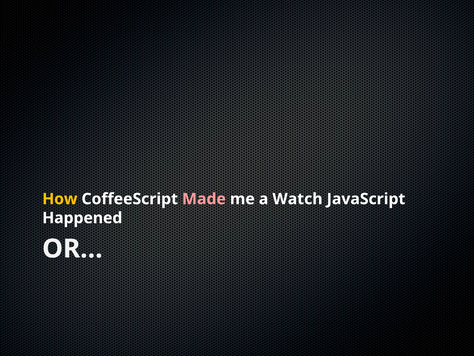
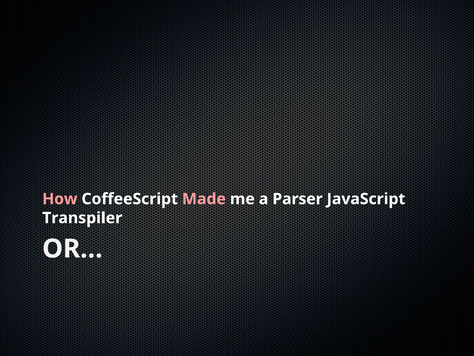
How colour: yellow -> pink
Watch: Watch -> Parser
Happened: Happened -> Transpiler
